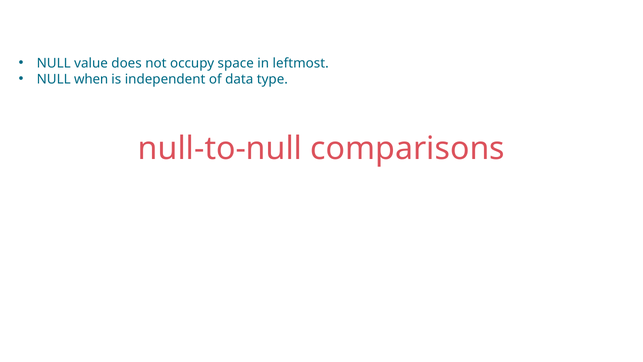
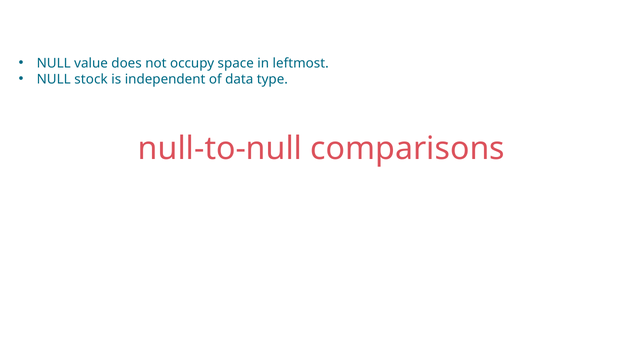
when: when -> stock
